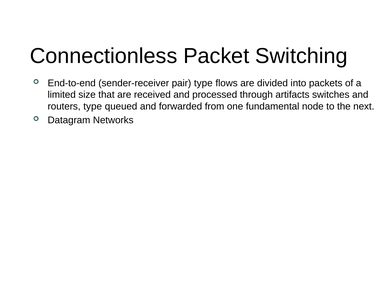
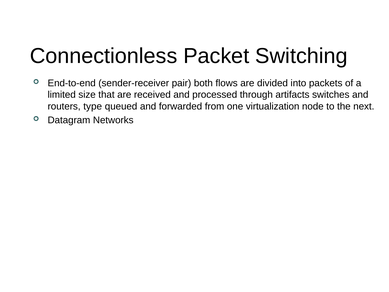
pair type: type -> both
fundamental: fundamental -> virtualization
